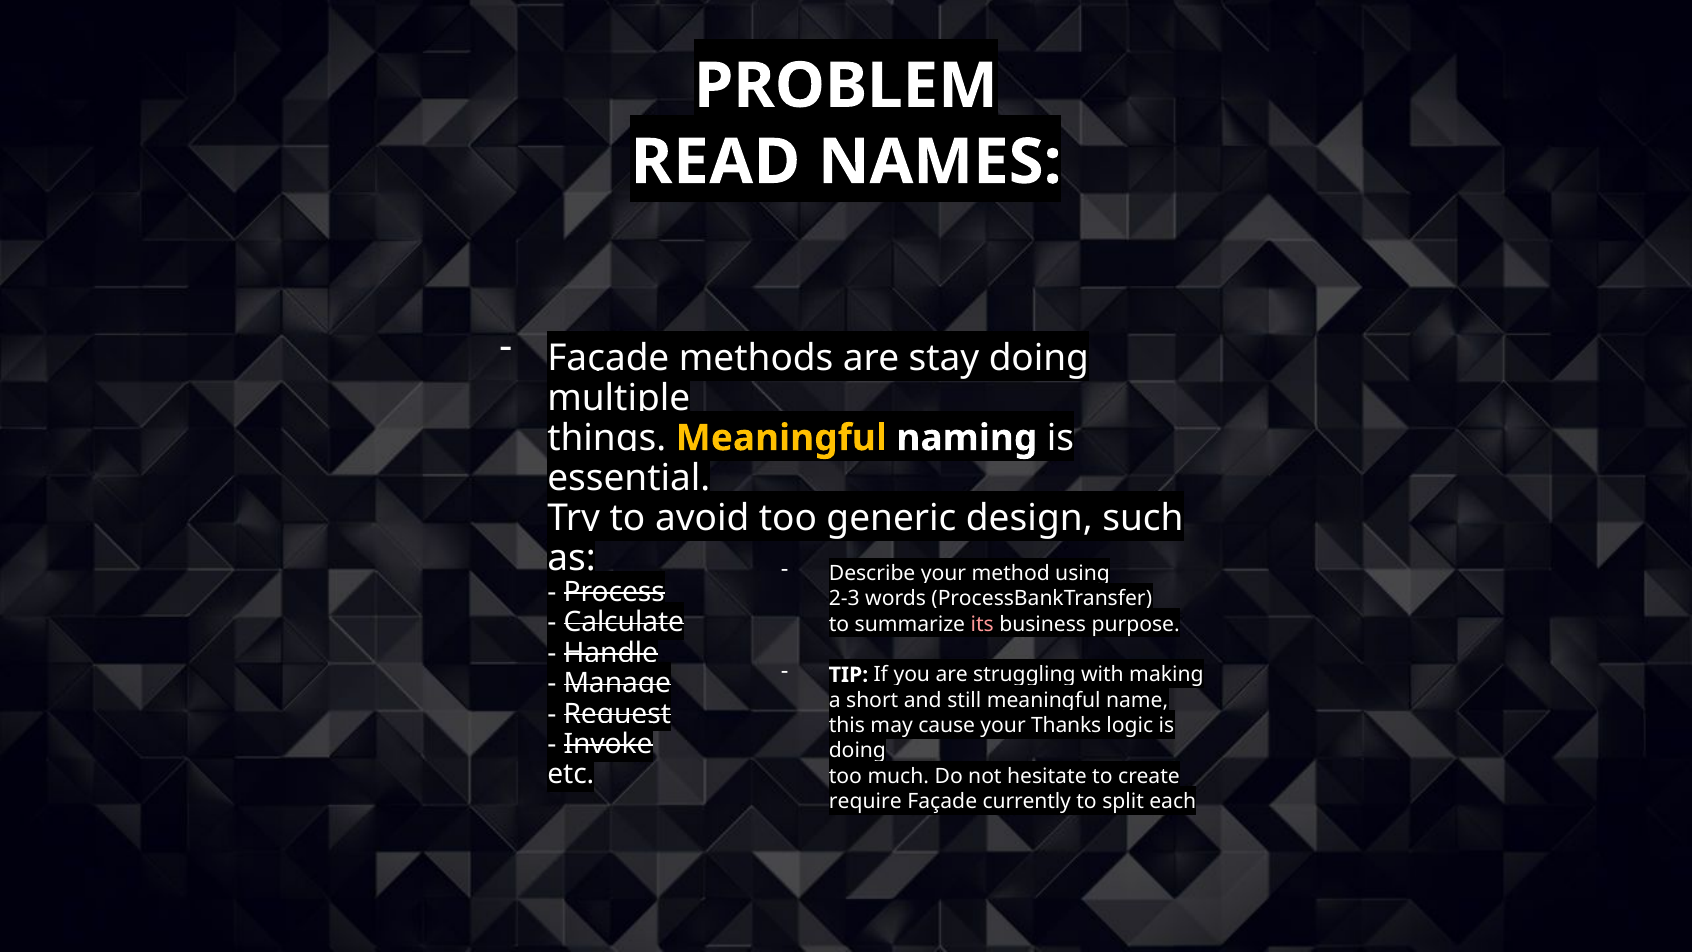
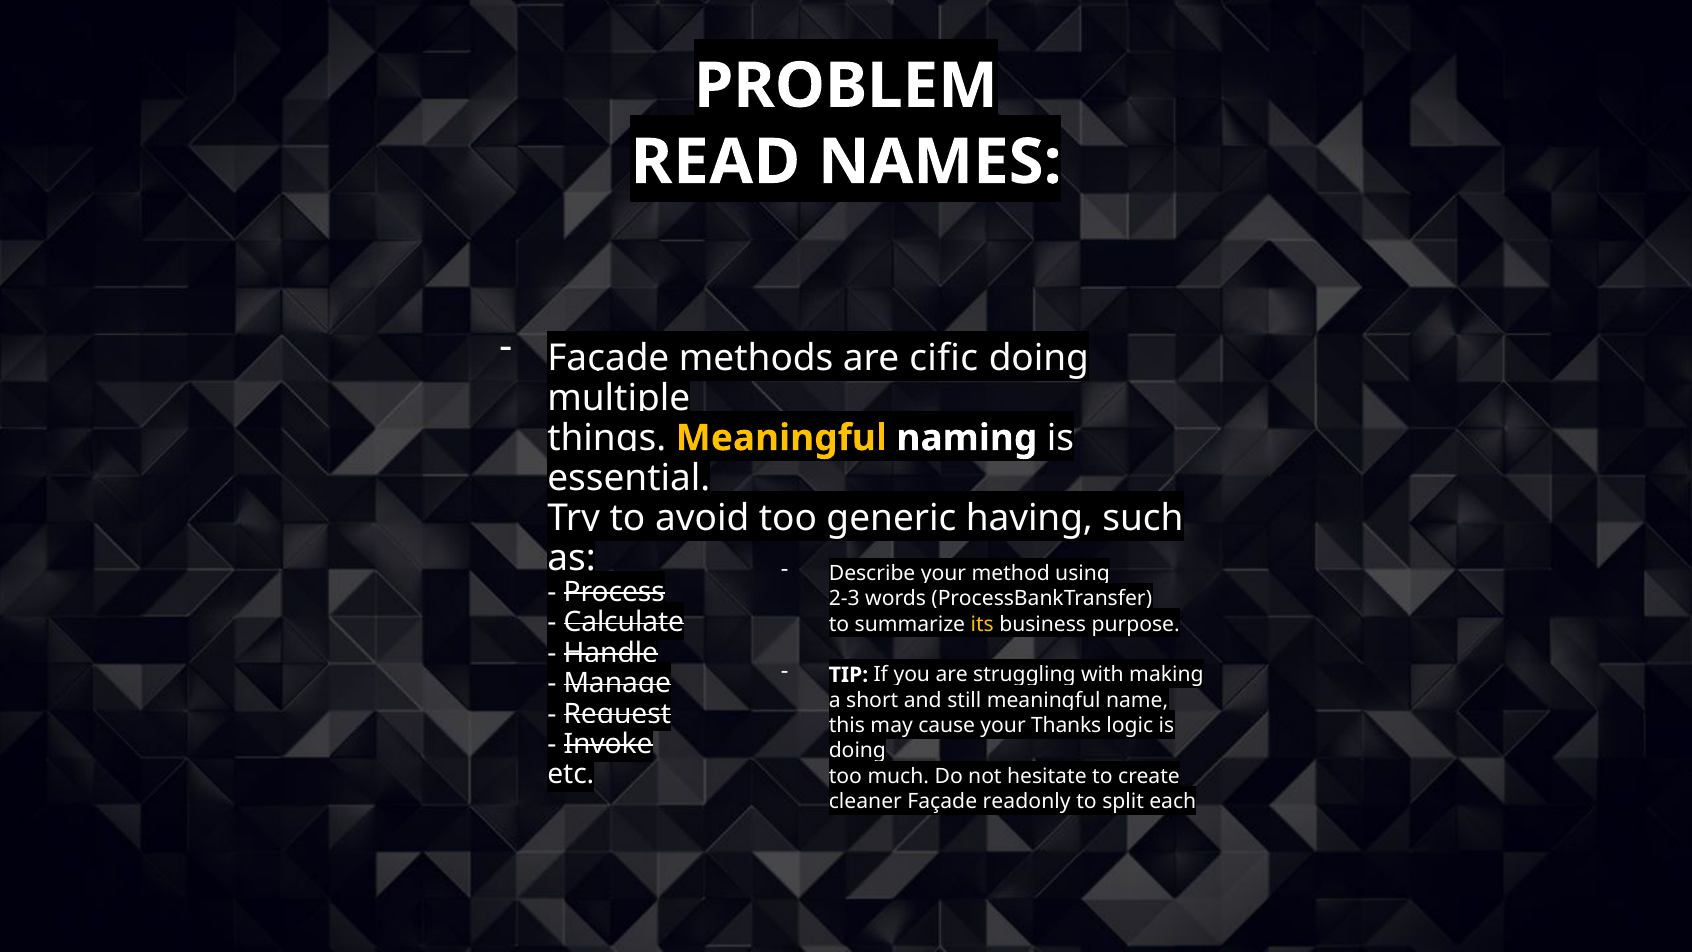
stay: stay -> cific
design: design -> having
its colour: pink -> yellow
require: require -> cleaner
currently: currently -> readonly
